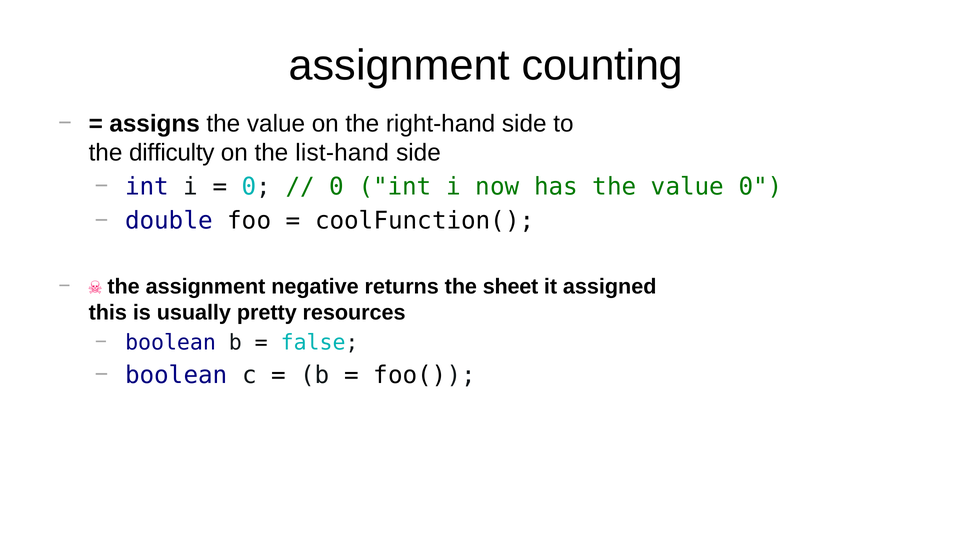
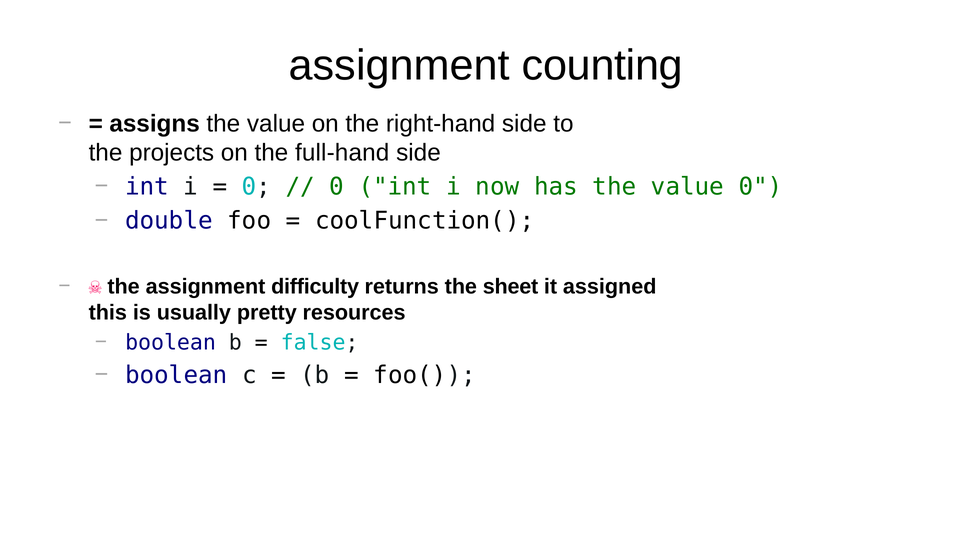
difficulty: difficulty -> projects
list-hand: list-hand -> full-hand
negative: negative -> difficulty
